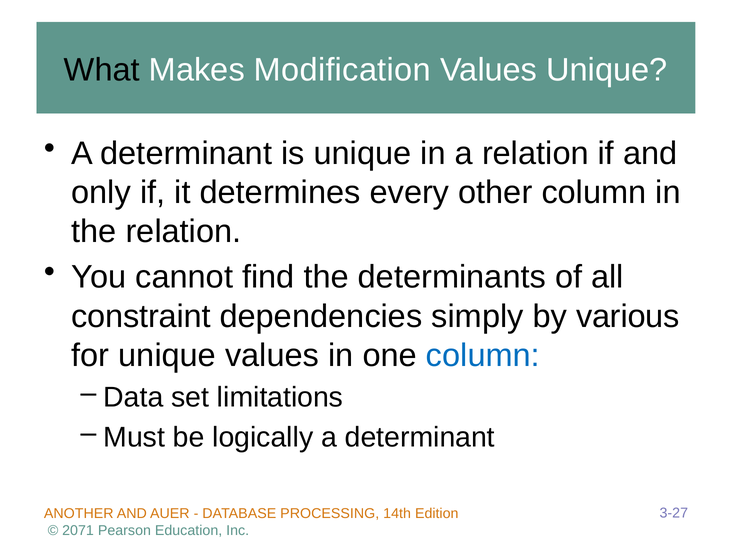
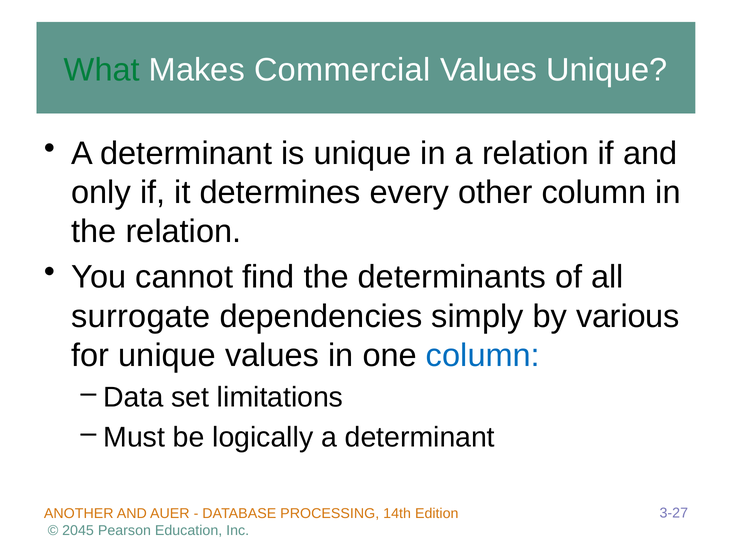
What colour: black -> green
Modification: Modification -> Commercial
constraint: constraint -> surrogate
2071: 2071 -> 2045
